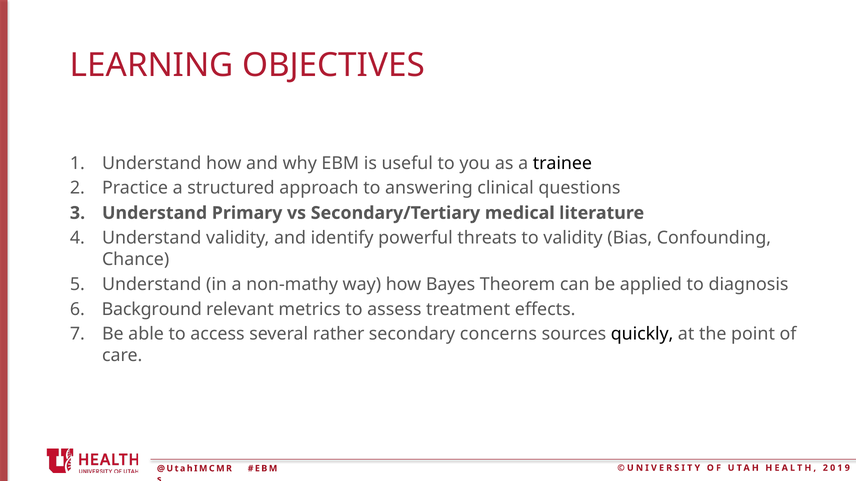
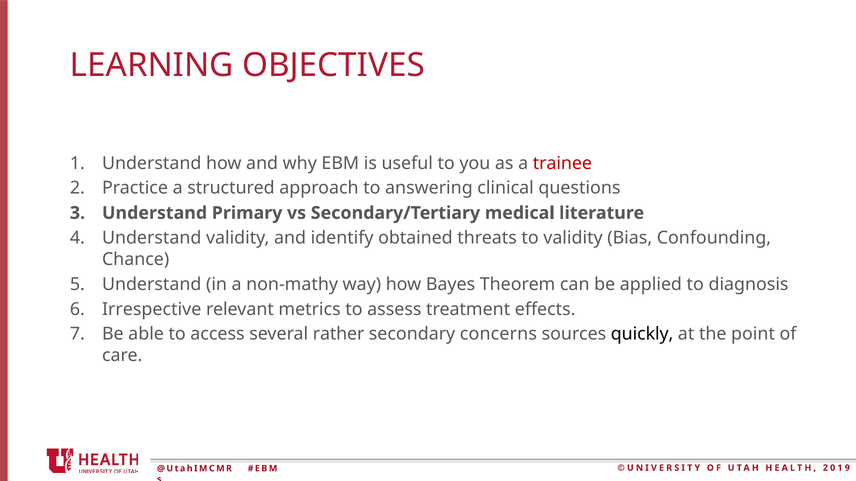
trainee colour: black -> red
powerful: powerful -> obtained
Background: Background -> Irrespective
